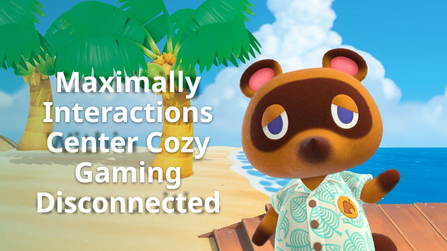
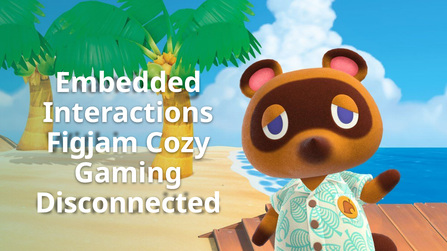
Maximally: Maximally -> Embedded
Center: Center -> Figjam
